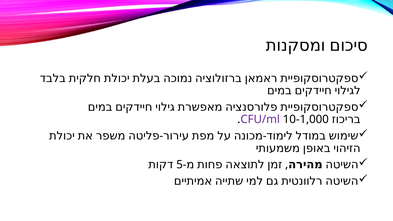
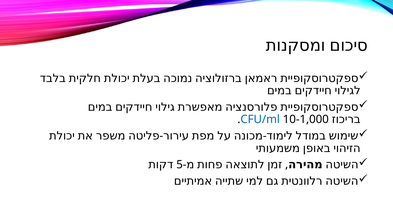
CFU/ml colour: purple -> blue
